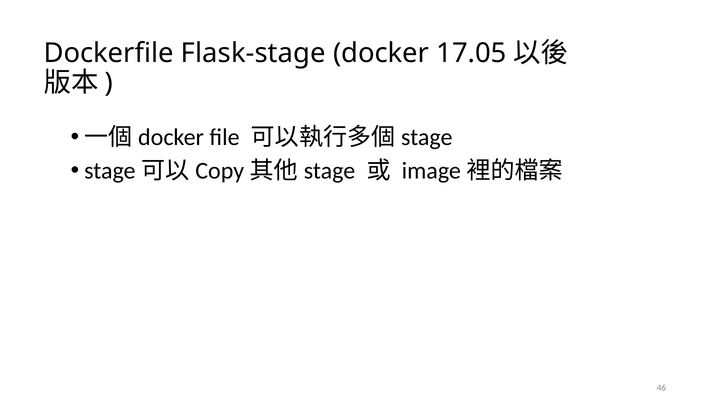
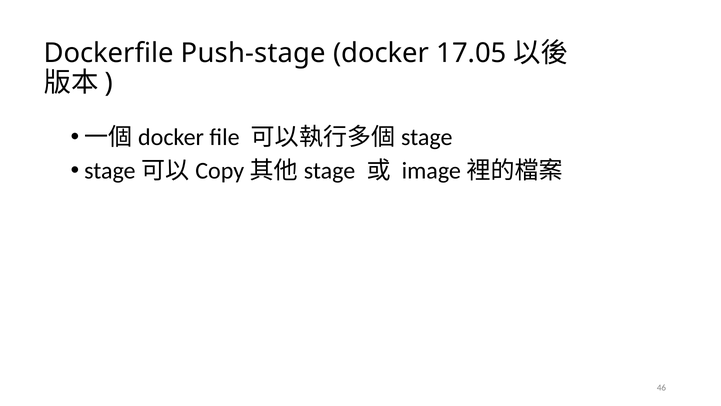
Flask-stage: Flask-stage -> Push-stage
